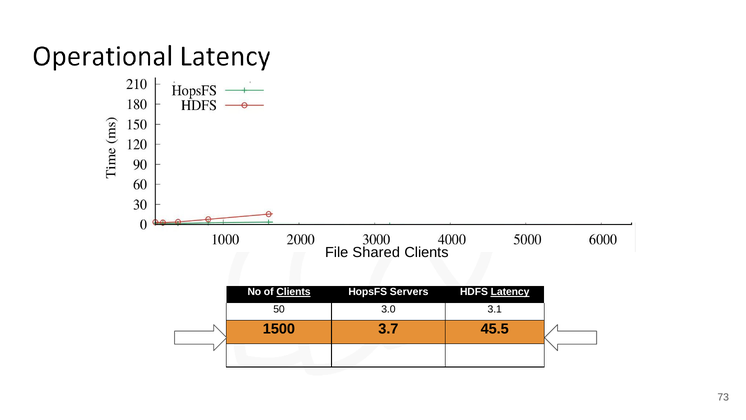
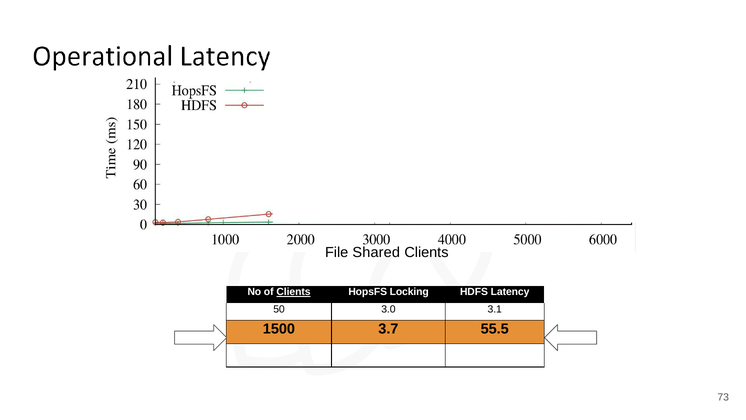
Servers: Servers -> Locking
Latency underline: present -> none
45.5: 45.5 -> 55.5
